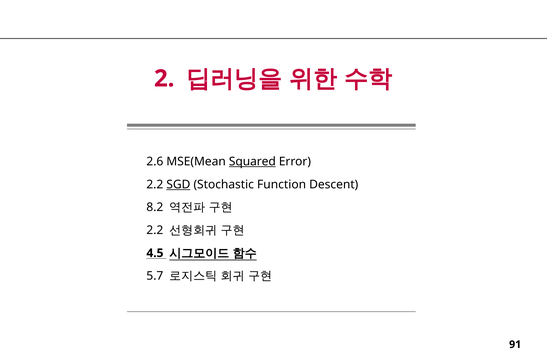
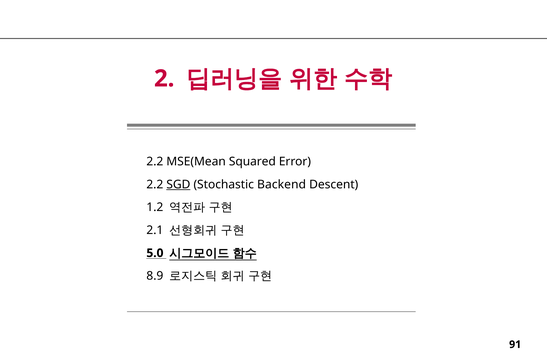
2.6 at (155, 162): 2.6 -> 2.2
Squared underline: present -> none
Function: Function -> Backend
8.2: 8.2 -> 1.2
2.2 at (155, 230): 2.2 -> 2.1
4.5: 4.5 -> 5.0
5.7: 5.7 -> 8.9
